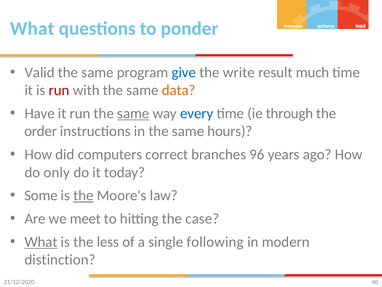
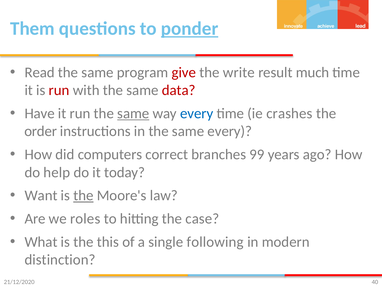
What at (32, 29): What -> Them
ponder underline: none -> present
Valid: Valid -> Read
give colour: blue -> red
data colour: orange -> red
through: through -> crashes
same hours: hours -> every
96: 96 -> 99
only: only -> help
Some: Some -> Want
meet: meet -> roles
What at (41, 242) underline: present -> none
less: less -> this
